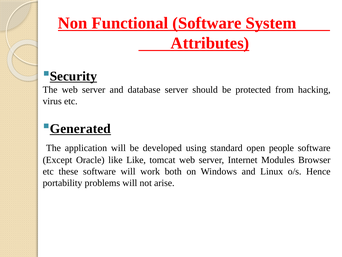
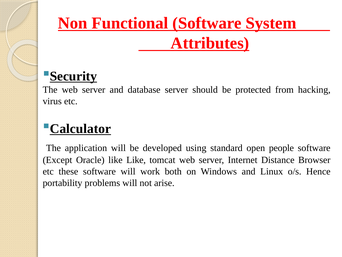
Generated: Generated -> Calculator
Modules: Modules -> Distance
